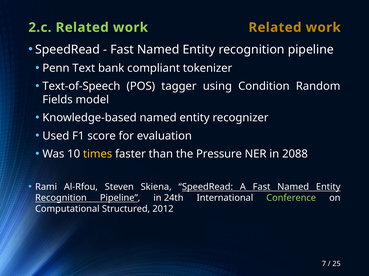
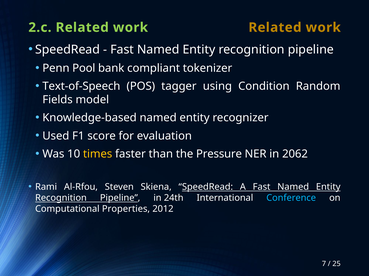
Text: Text -> Pool
2088: 2088 -> 2062
Conference colour: light green -> light blue
Structured: Structured -> Properties
